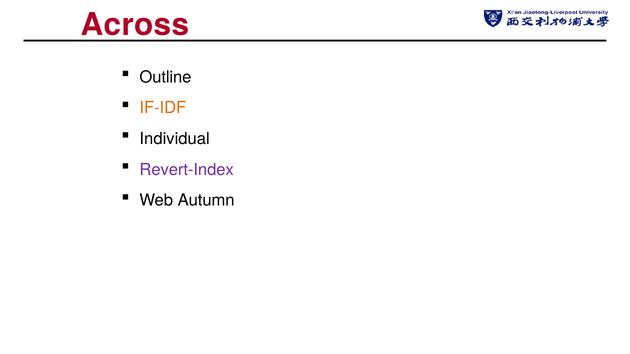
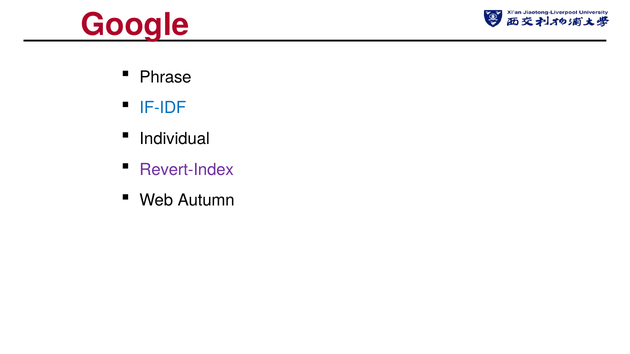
Across: Across -> Google
Outline: Outline -> Phrase
IF-IDF colour: orange -> blue
